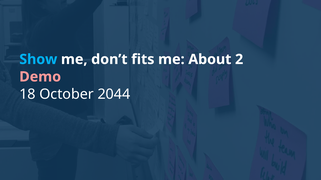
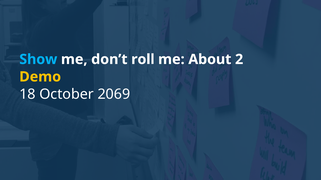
fits: fits -> roll
Demo colour: pink -> yellow
2044: 2044 -> 2069
